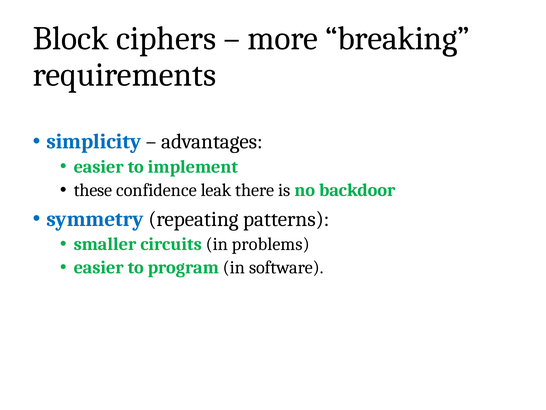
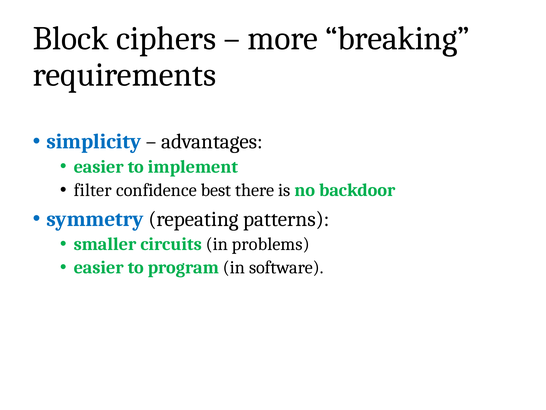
these: these -> filter
leak: leak -> best
